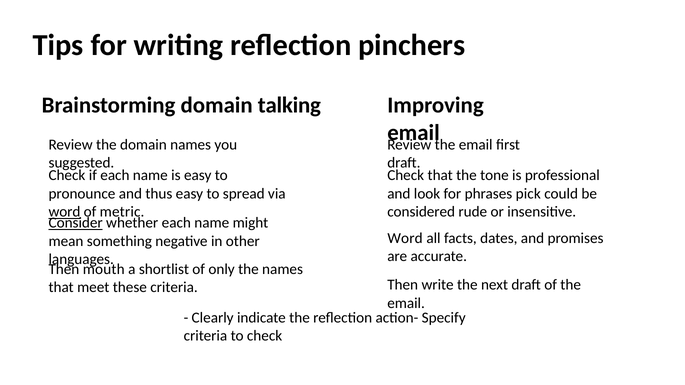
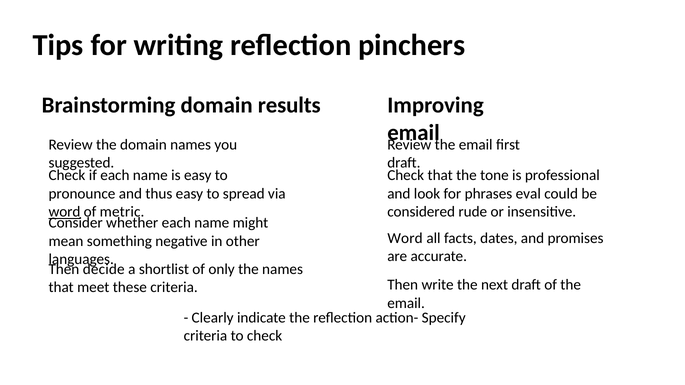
talking: talking -> results
pick: pick -> eval
Consider underline: present -> none
mouth: mouth -> decide
